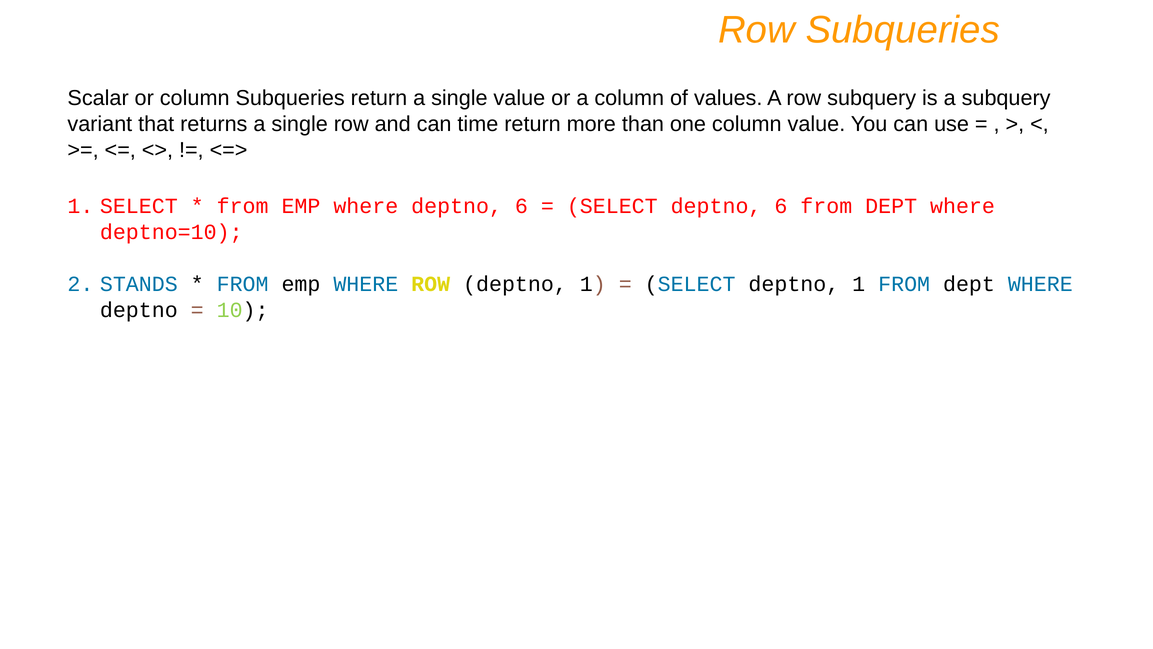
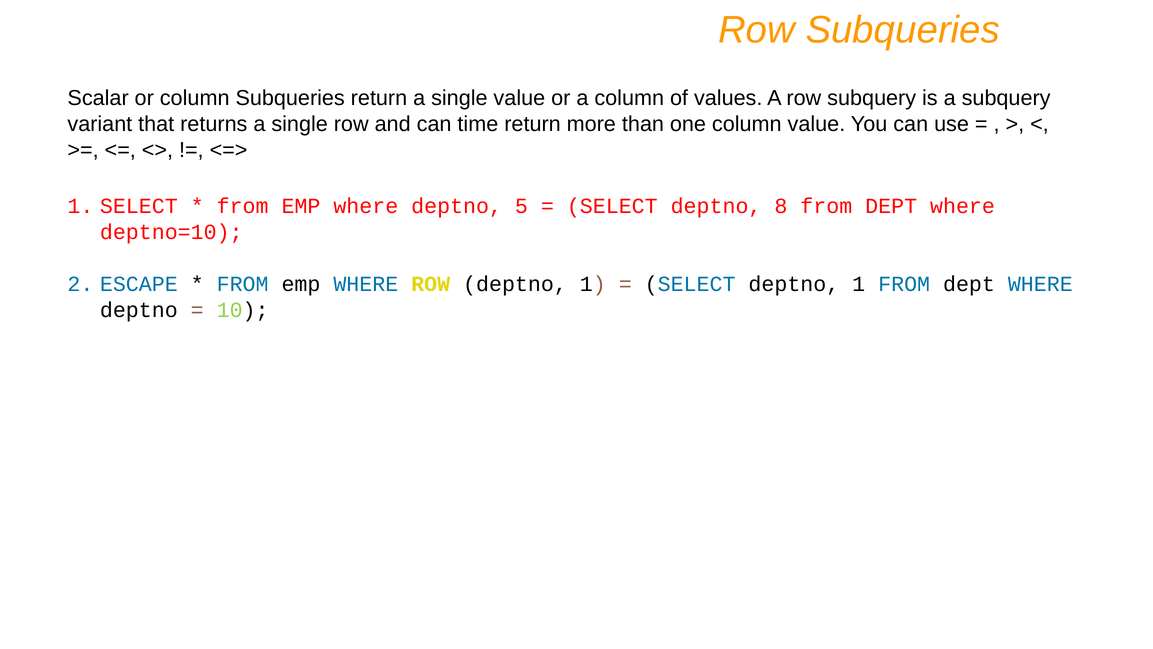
where deptno 6: 6 -> 5
SELECT deptno 6: 6 -> 8
STANDS: STANDS -> ESCAPE
